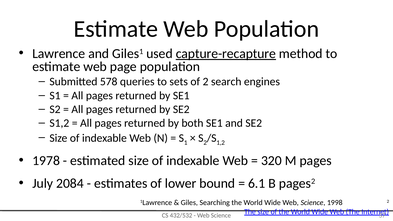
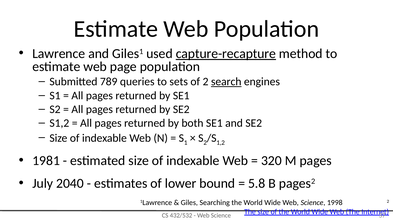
578: 578 -> 789
search underline: none -> present
1978: 1978 -> 1981
2084: 2084 -> 2040
6.1: 6.1 -> 5.8
